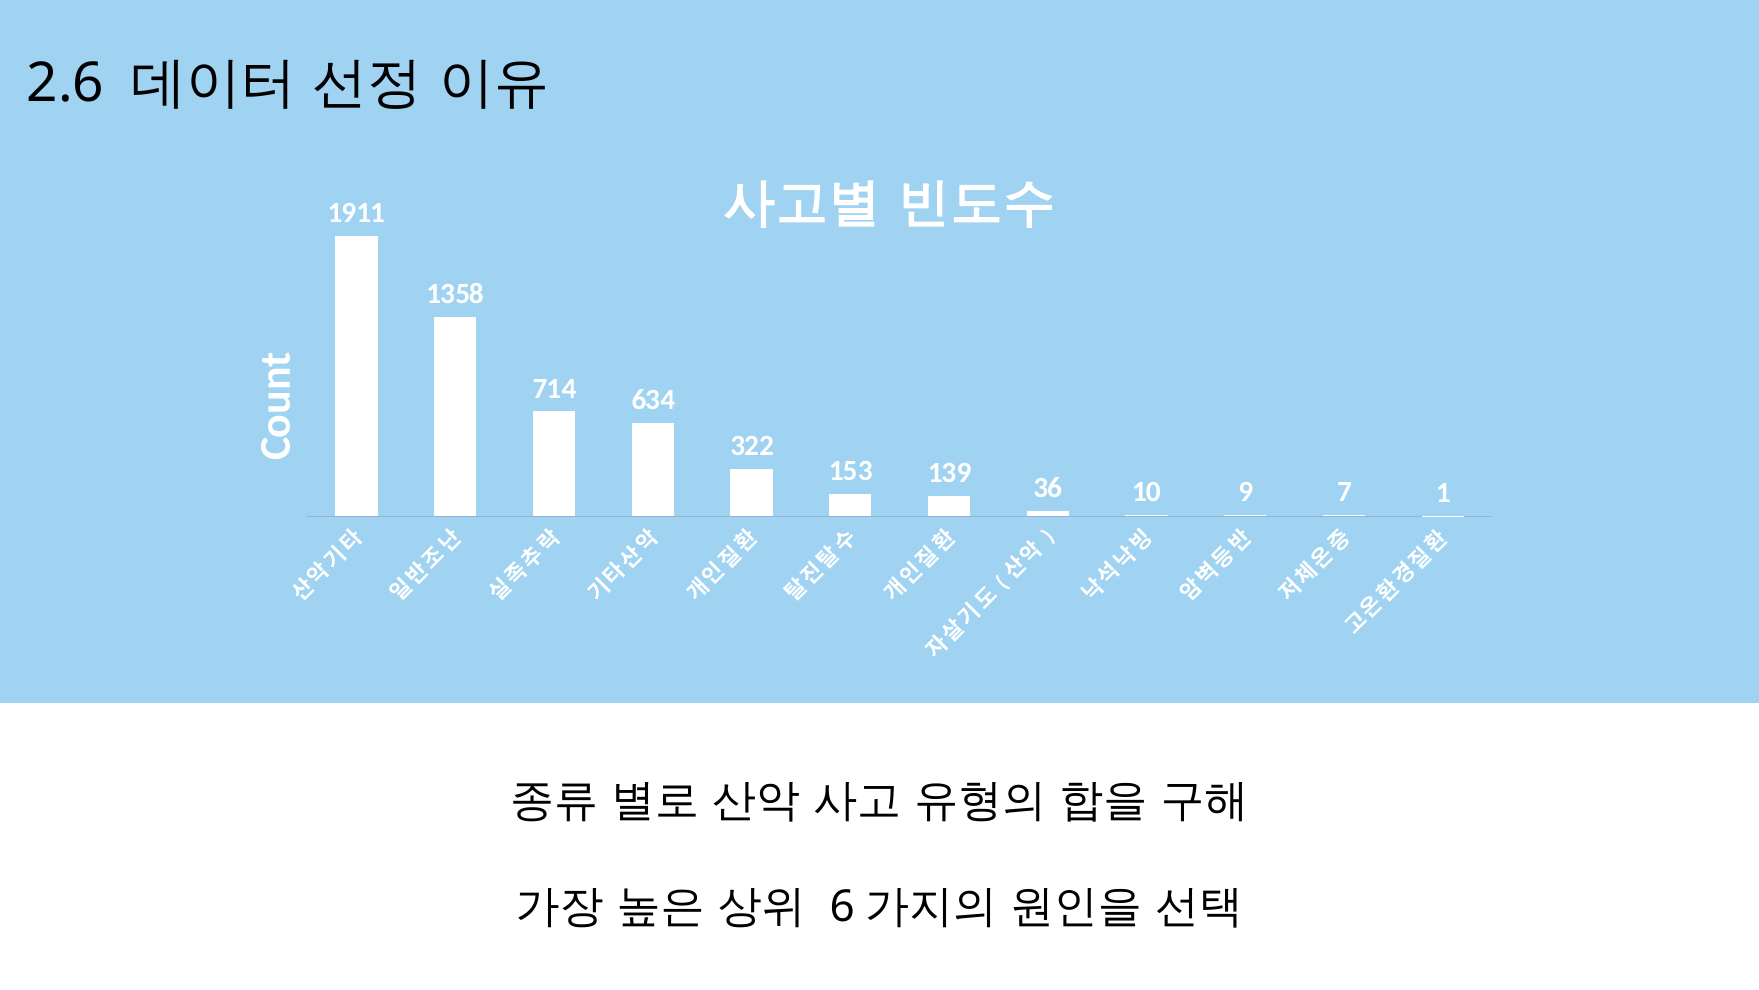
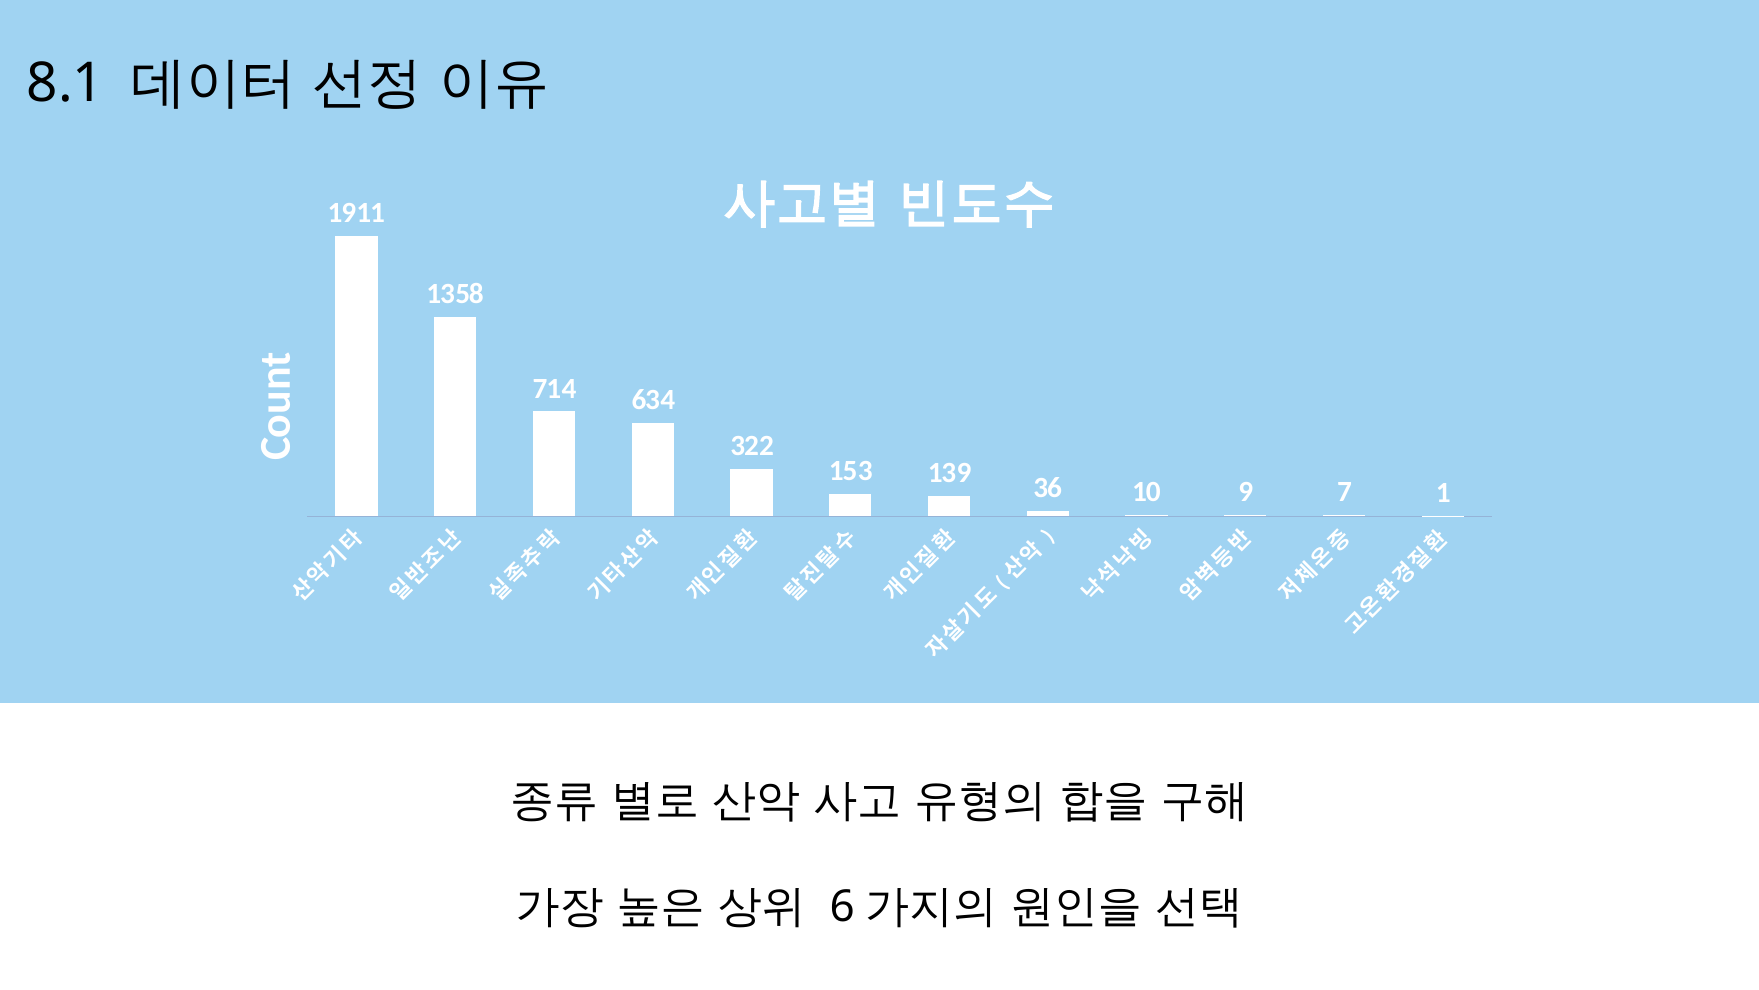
2.6: 2.6 -> 8.1
